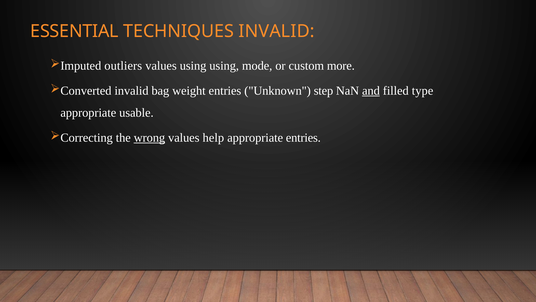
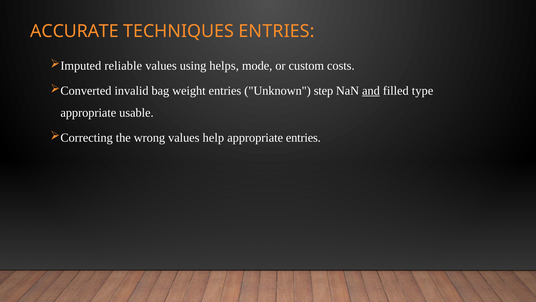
ESSENTIAL: ESSENTIAL -> ACCURATE
TECHNIQUES INVALID: INVALID -> ENTRIES
outliers: outliers -> reliable
using using: using -> helps
more: more -> costs
wrong underline: present -> none
